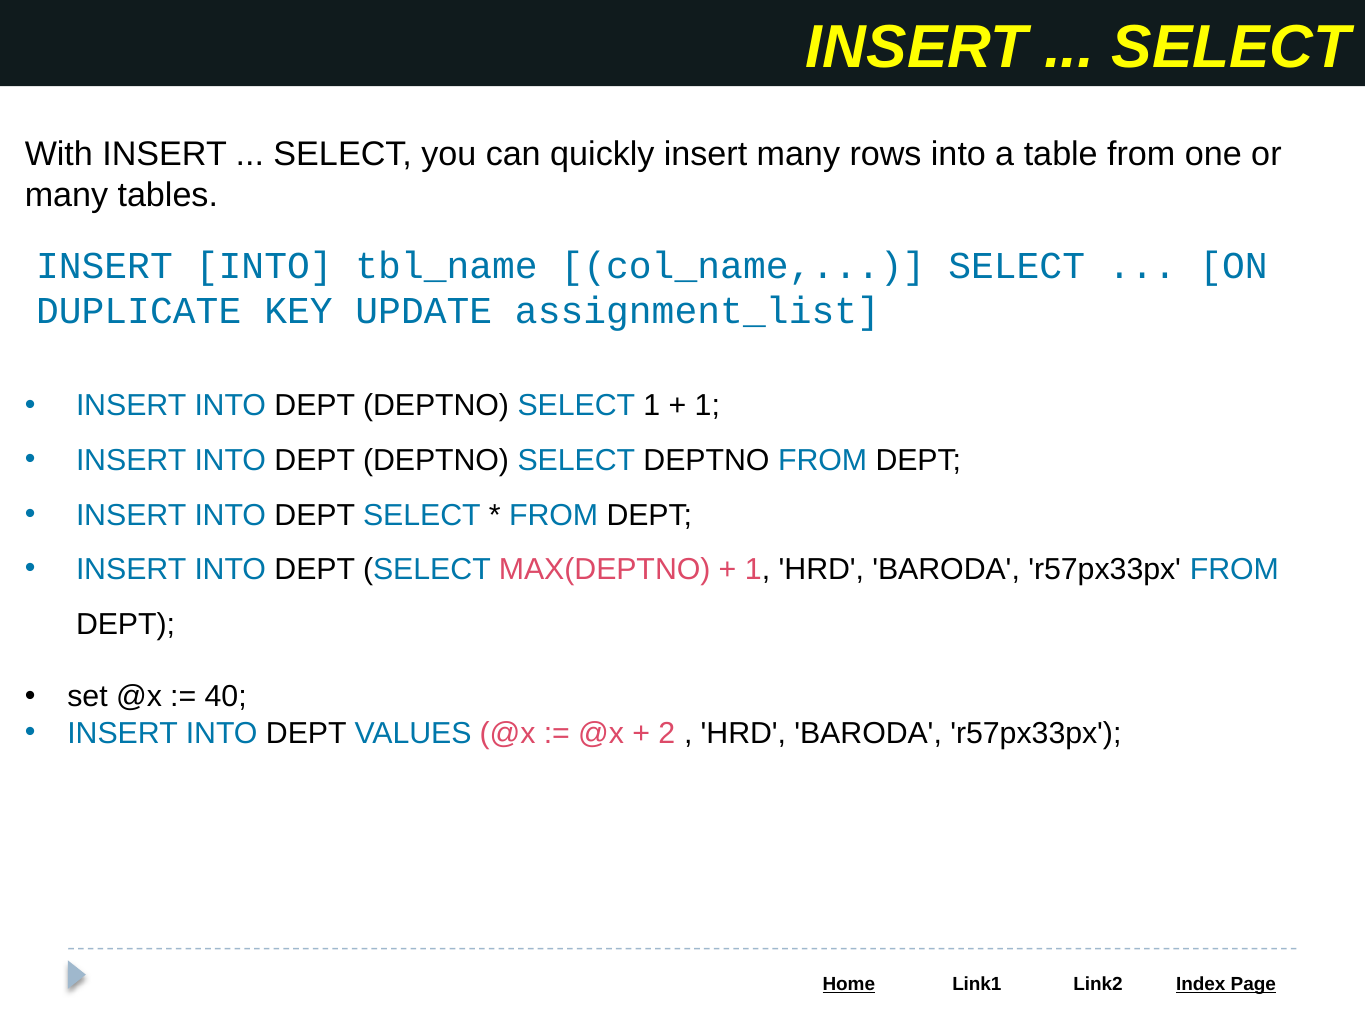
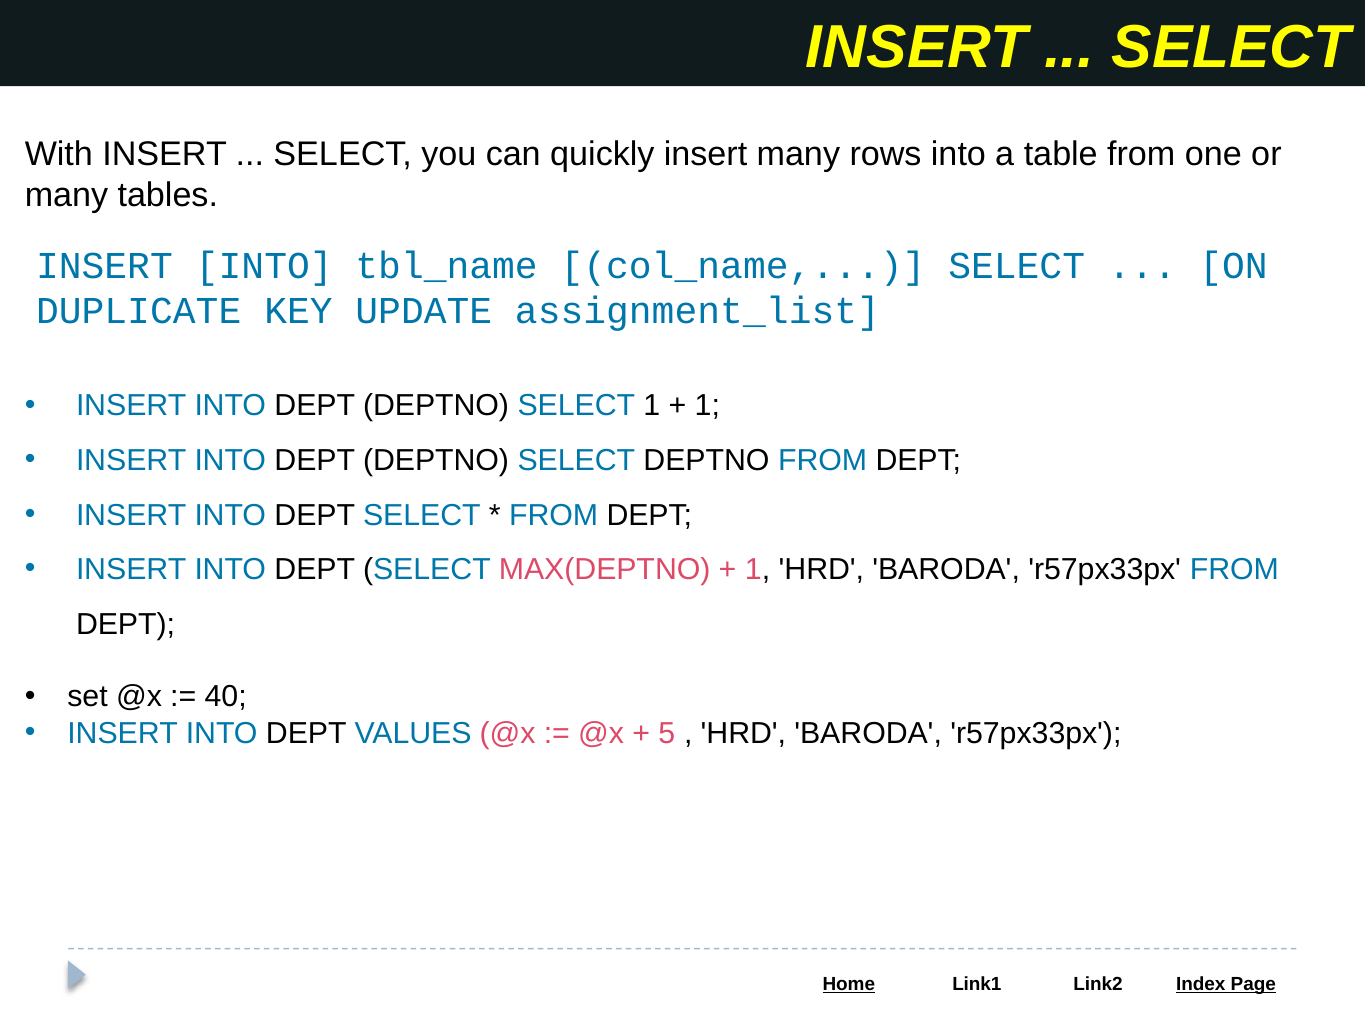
2: 2 -> 5
